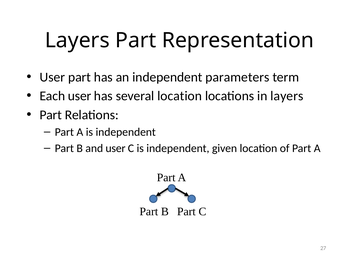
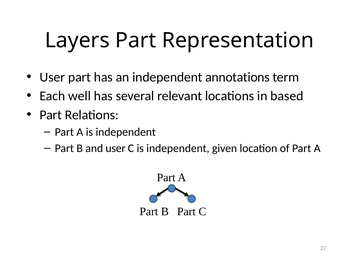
parameters: parameters -> annotations
Each user: user -> well
several location: location -> relevant
in layers: layers -> based
